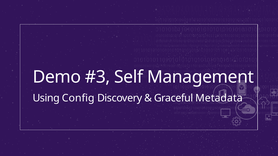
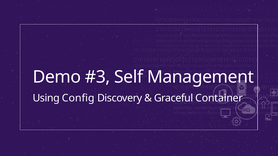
Metadata: Metadata -> Container
